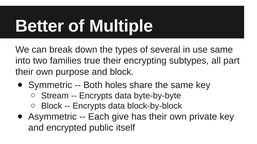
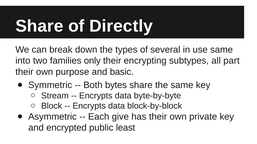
Better at (40, 26): Better -> Share
Multiple: Multiple -> Directly
true: true -> only
and block: block -> basic
holes: holes -> bytes
itself: itself -> least
